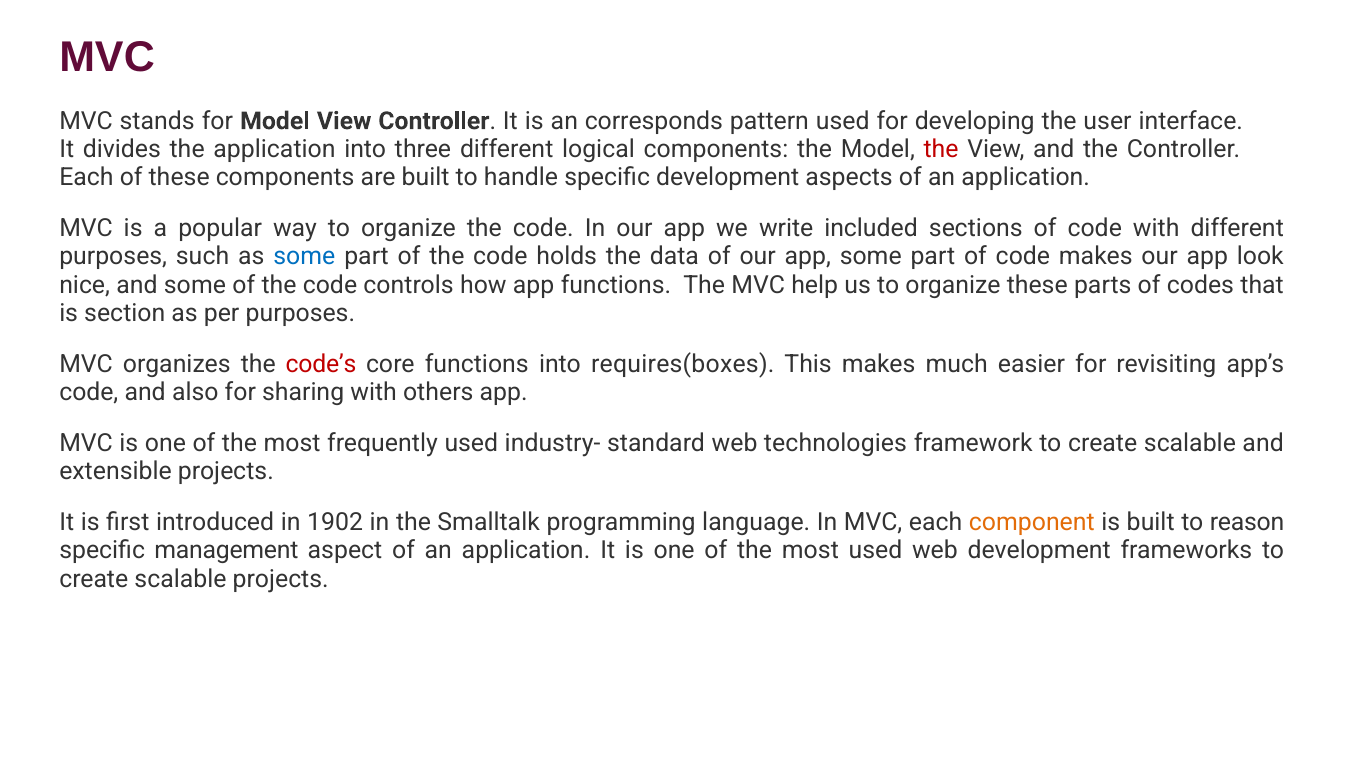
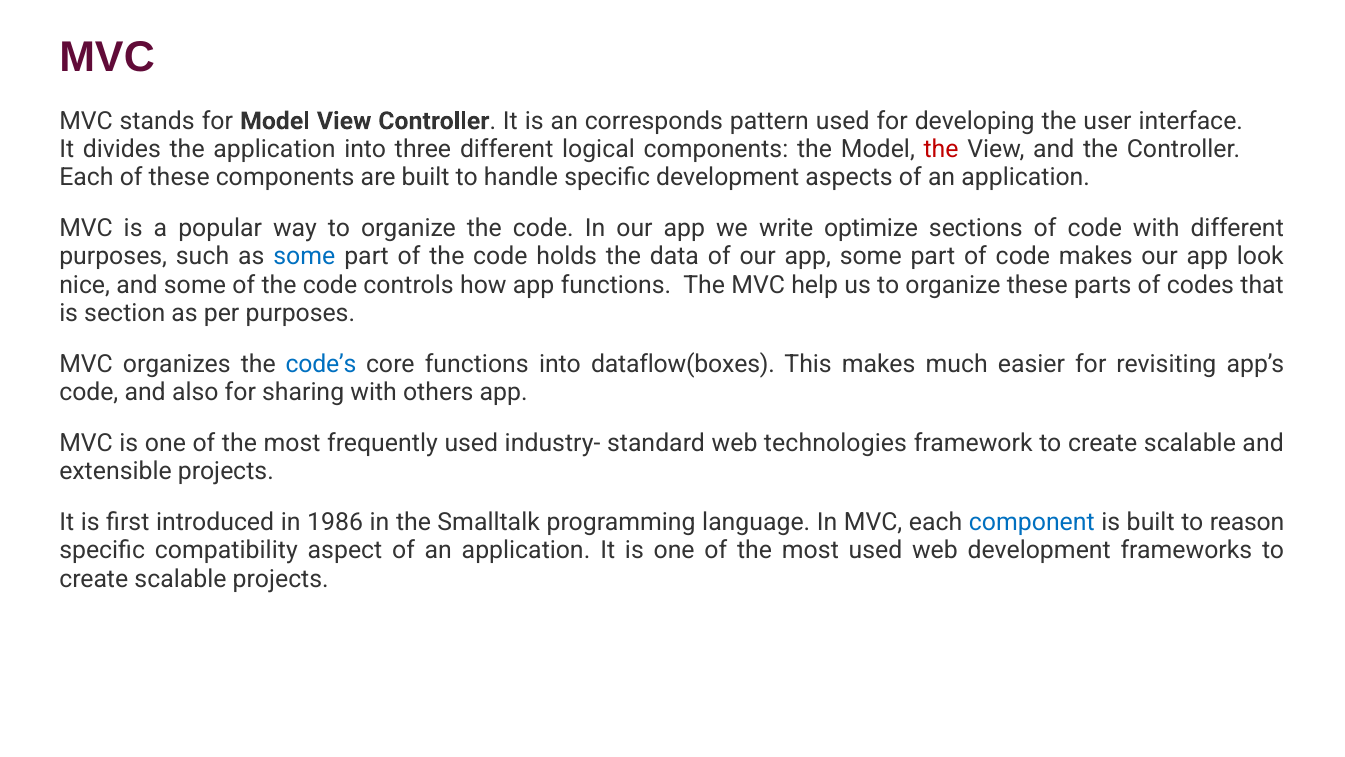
included: included -> optimize
code’s colour: red -> blue
requires(boxes: requires(boxes -> dataflow(boxes
1902: 1902 -> 1986
component colour: orange -> blue
management: management -> compatibility
